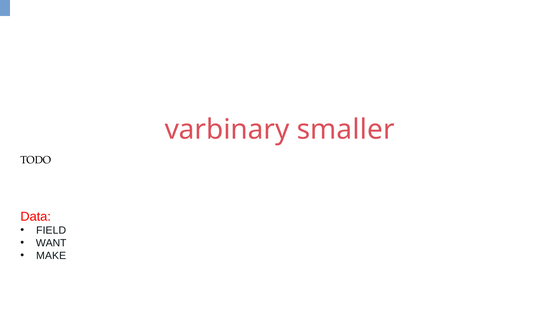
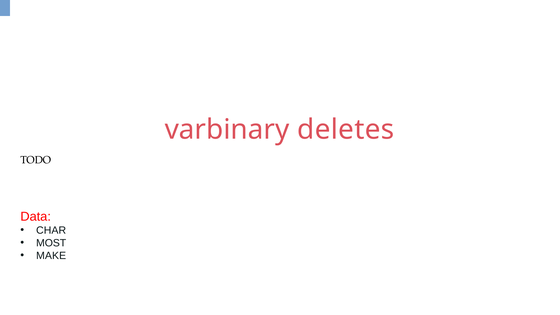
smaller: smaller -> deletes
FIELD: FIELD -> CHAR
WANT: WANT -> MOST
